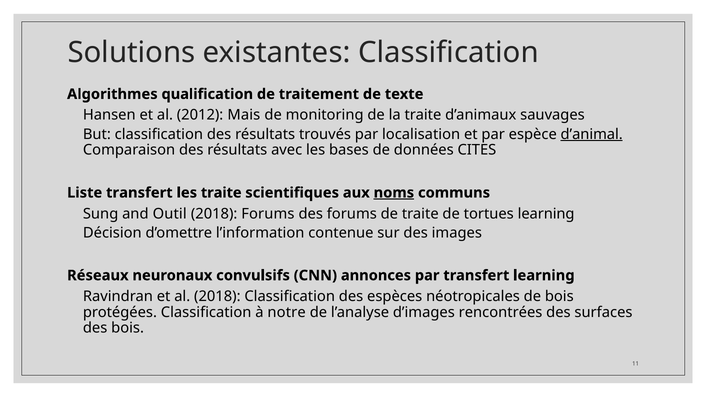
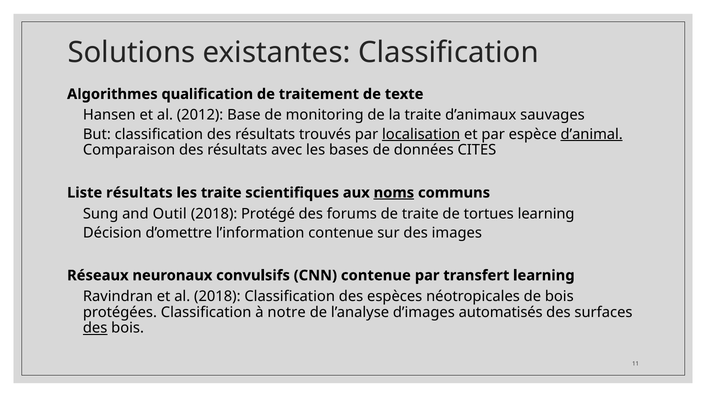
Mais: Mais -> Base
localisation underline: none -> present
Liste transfert: transfert -> résultats
2018 Forums: Forums -> Protégé
CNN annonces: annonces -> contenue
rencontrées: rencontrées -> automatisés
des at (95, 328) underline: none -> present
